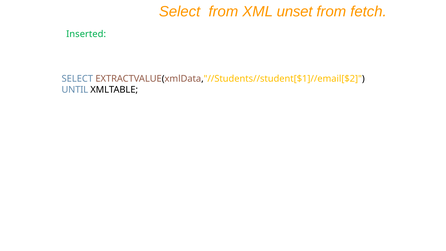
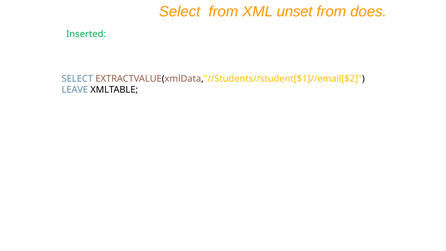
fetch: fetch -> does
UNTIL: UNTIL -> LEAVE
